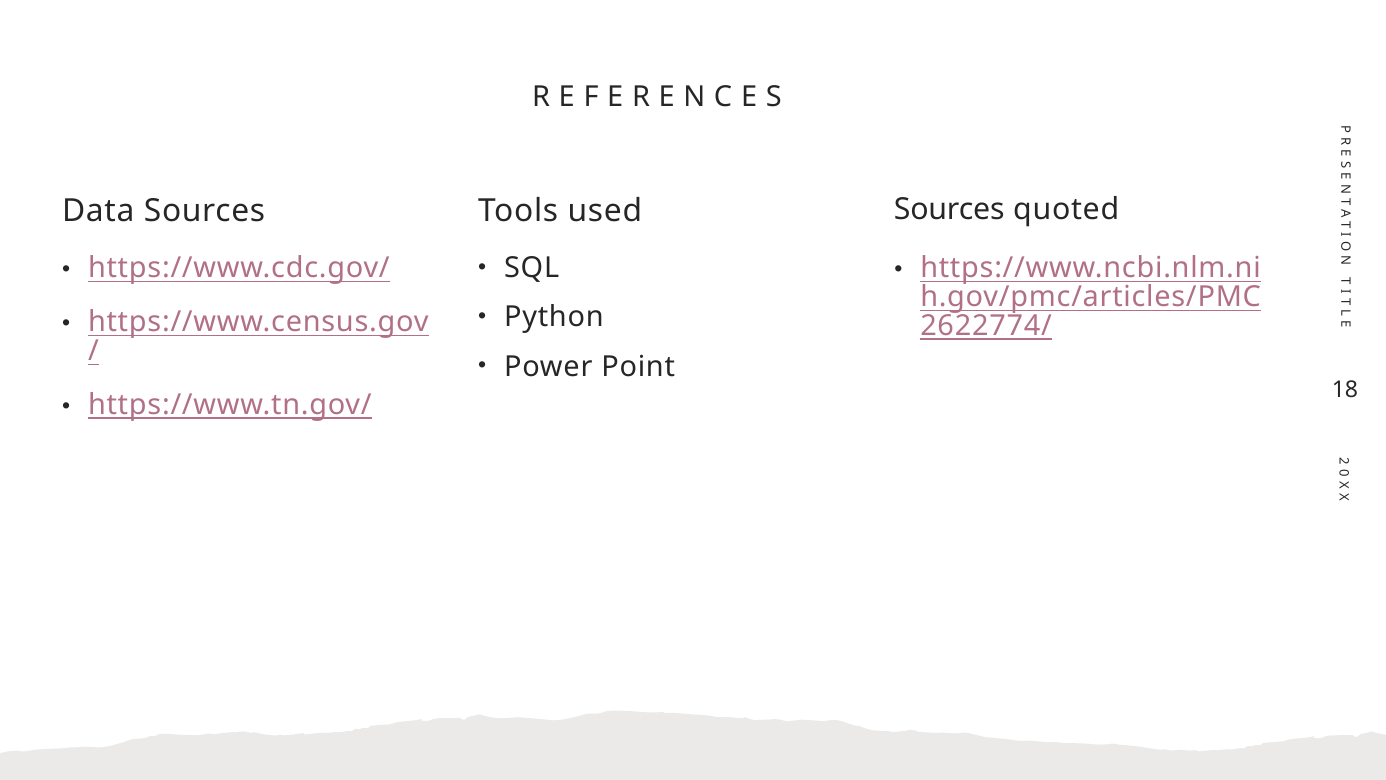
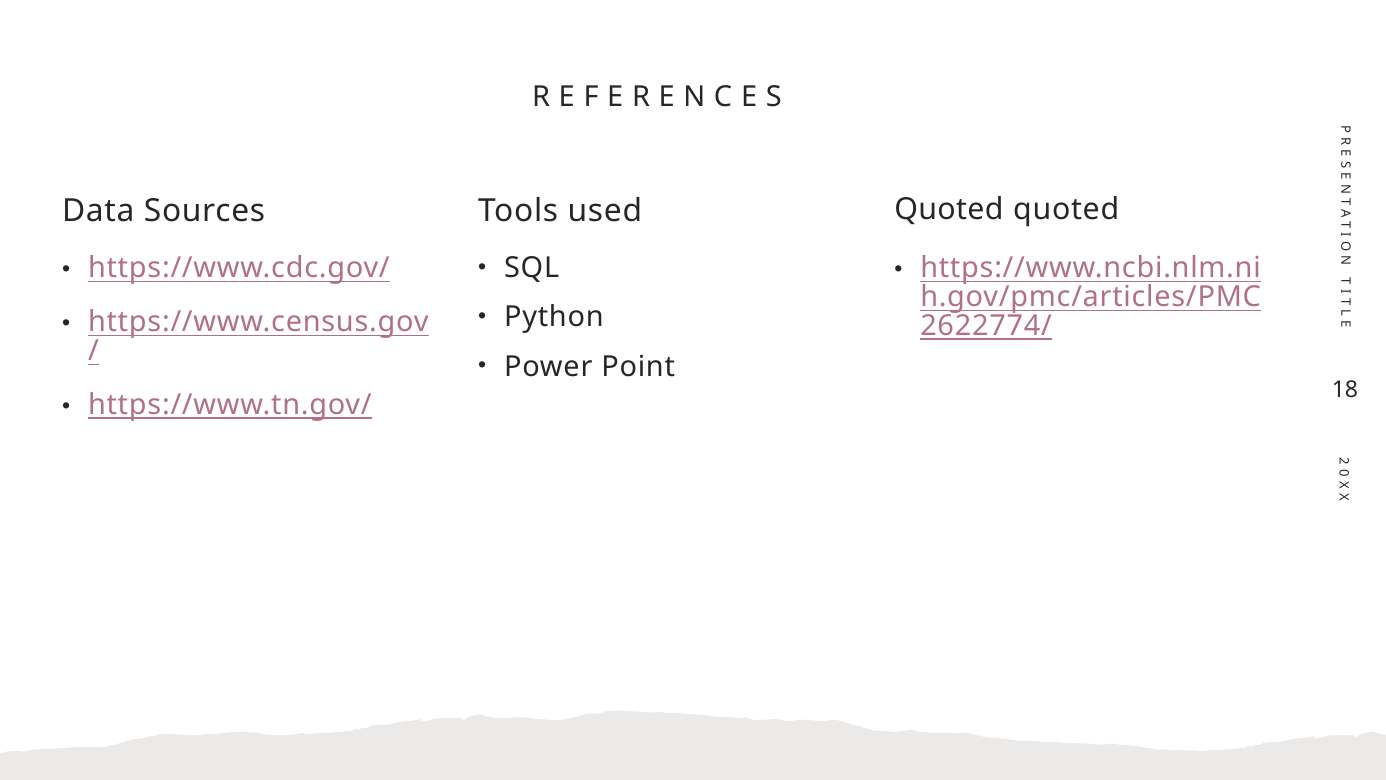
Sources at (949, 210): Sources -> Quoted
